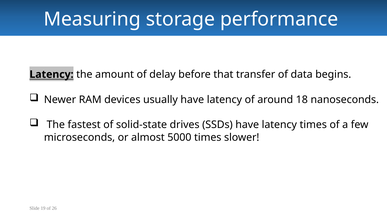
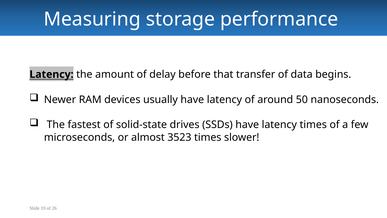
18: 18 -> 50
5000: 5000 -> 3523
